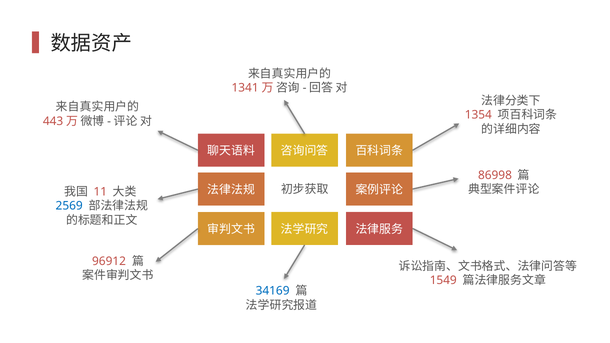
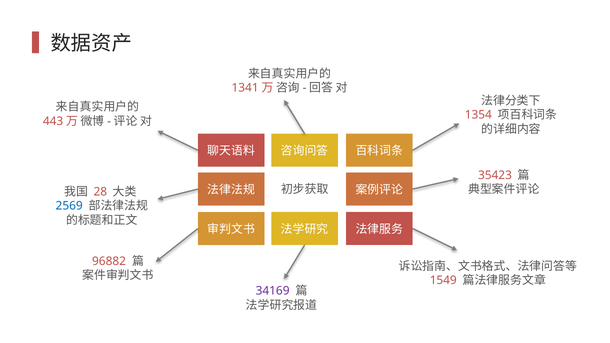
86998: 86998 -> 35423
11: 11 -> 28
96912: 96912 -> 96882
34169 colour: blue -> purple
